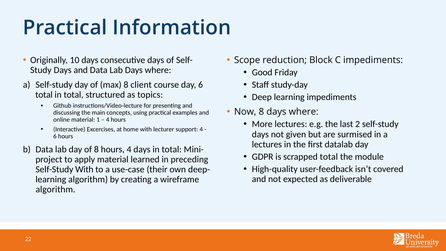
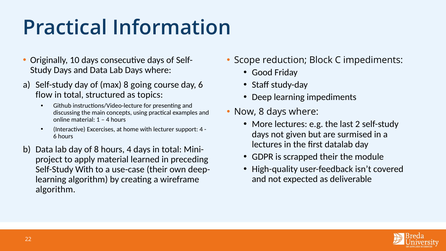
client: client -> going
total at (44, 95): total -> flow
scrapped total: total -> their
